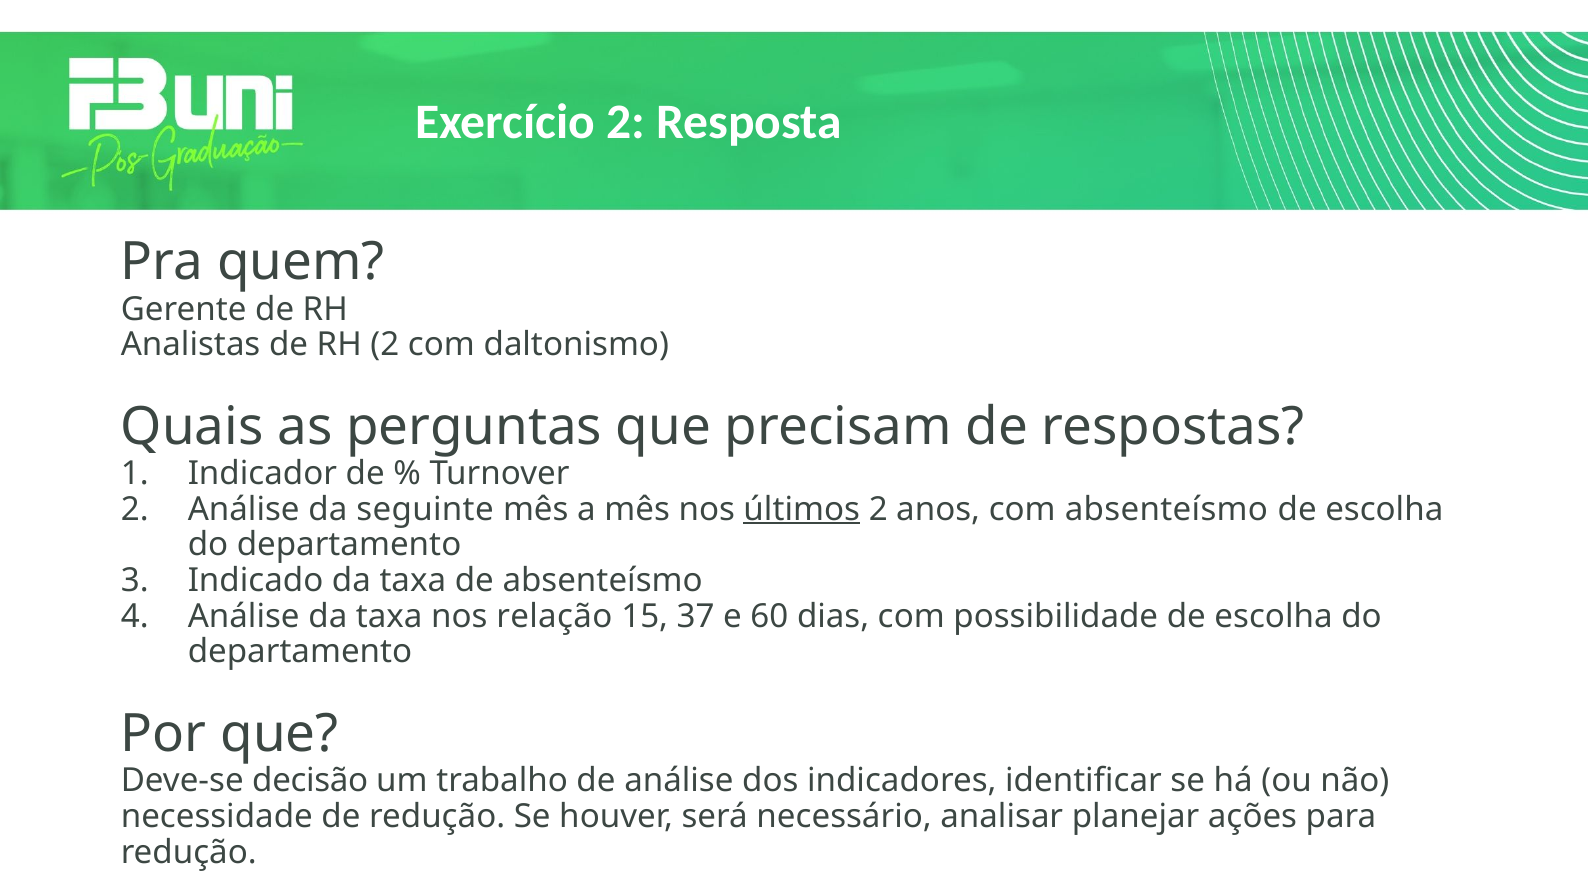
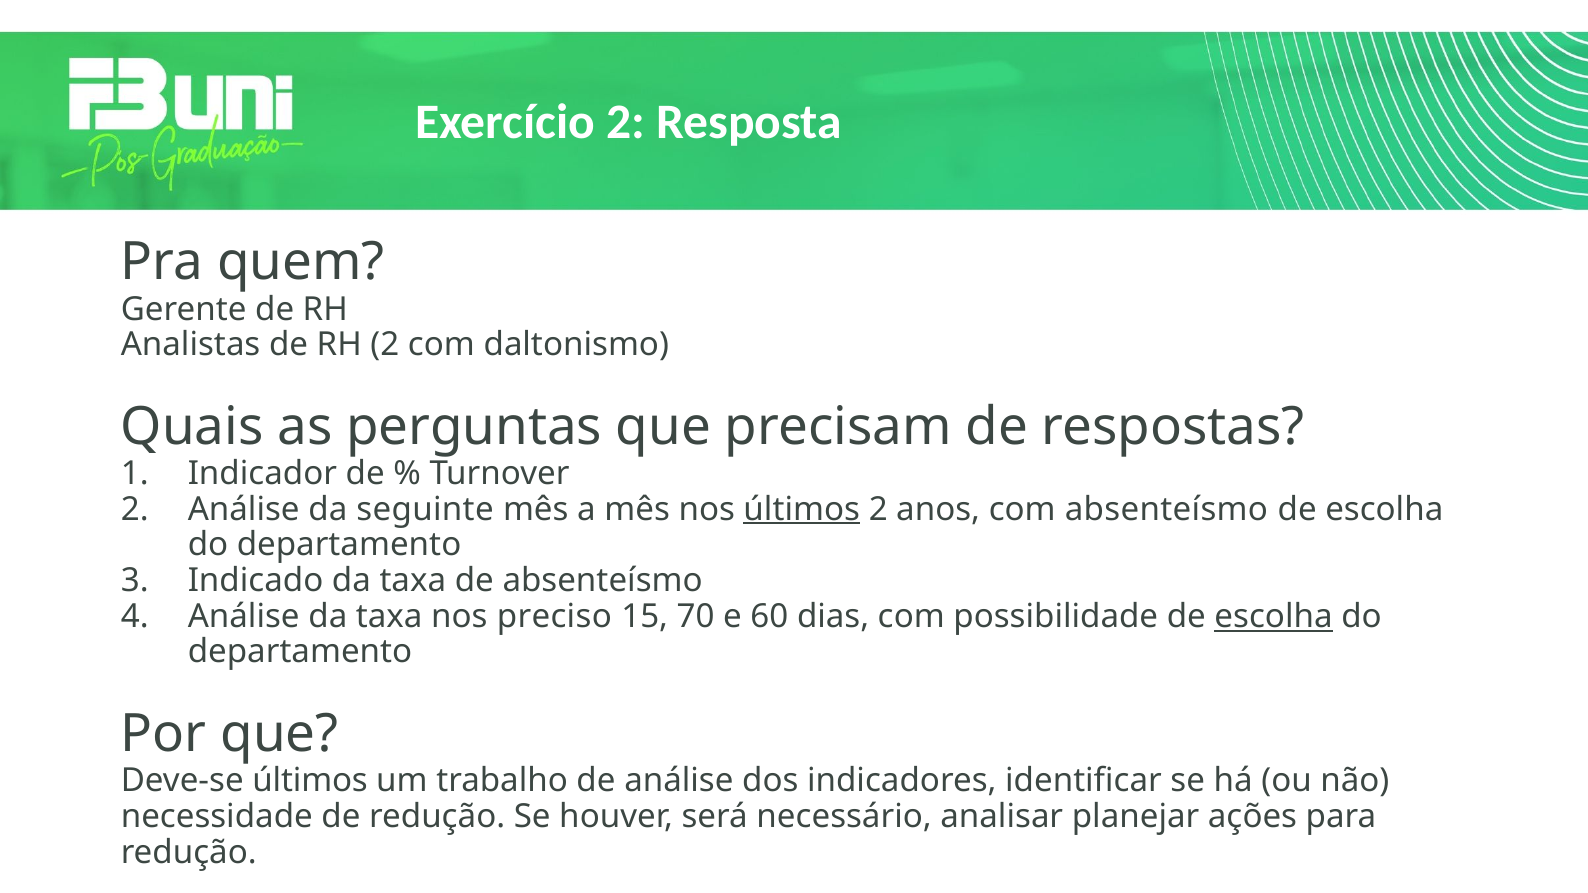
relação: relação -> preciso
37: 37 -> 70
escolha at (1274, 617) underline: none -> present
Deve-se decisão: decisão -> últimos
